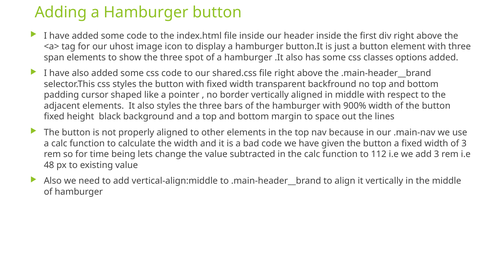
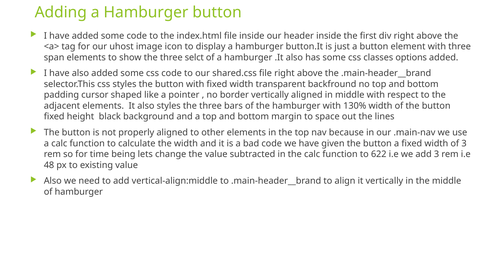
spot: spot -> selct
900%: 900% -> 130%
112: 112 -> 622
